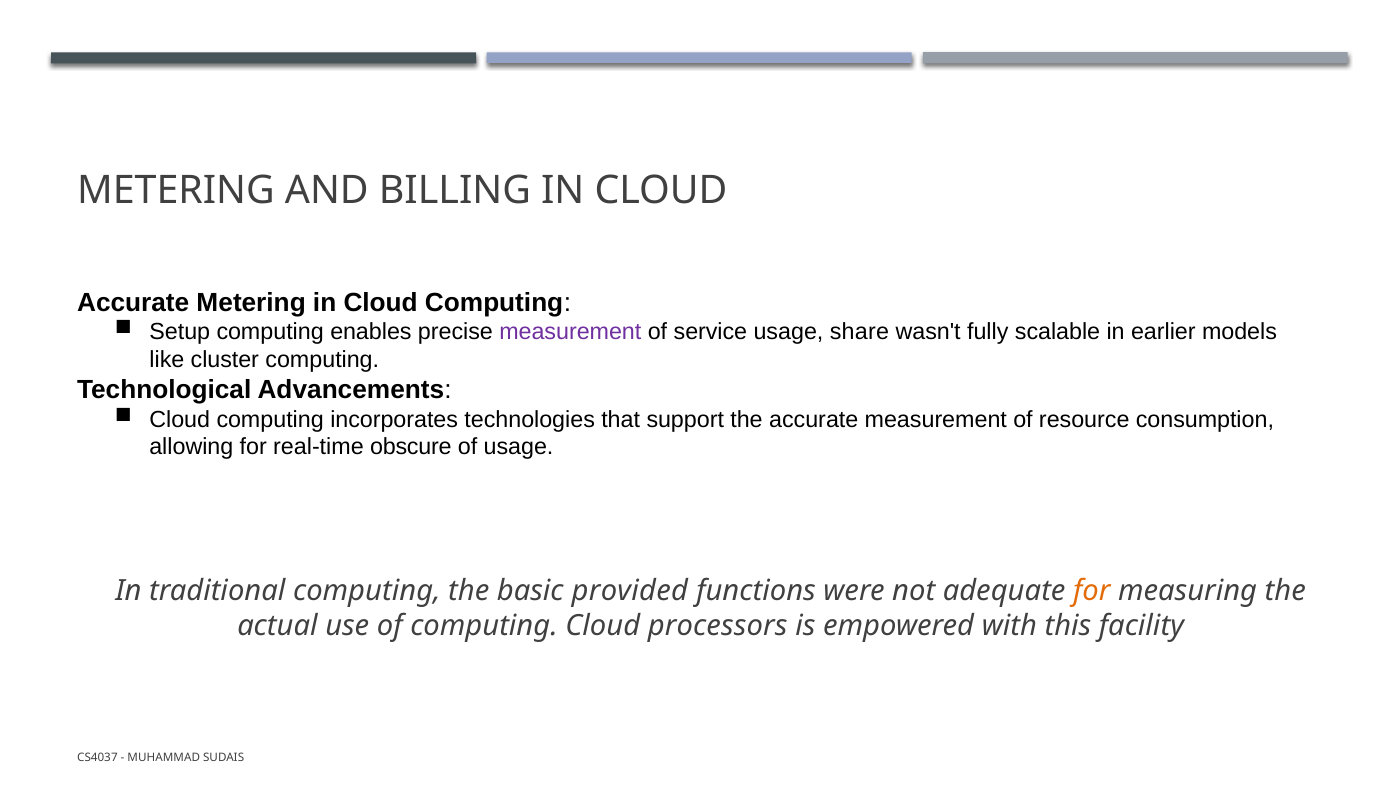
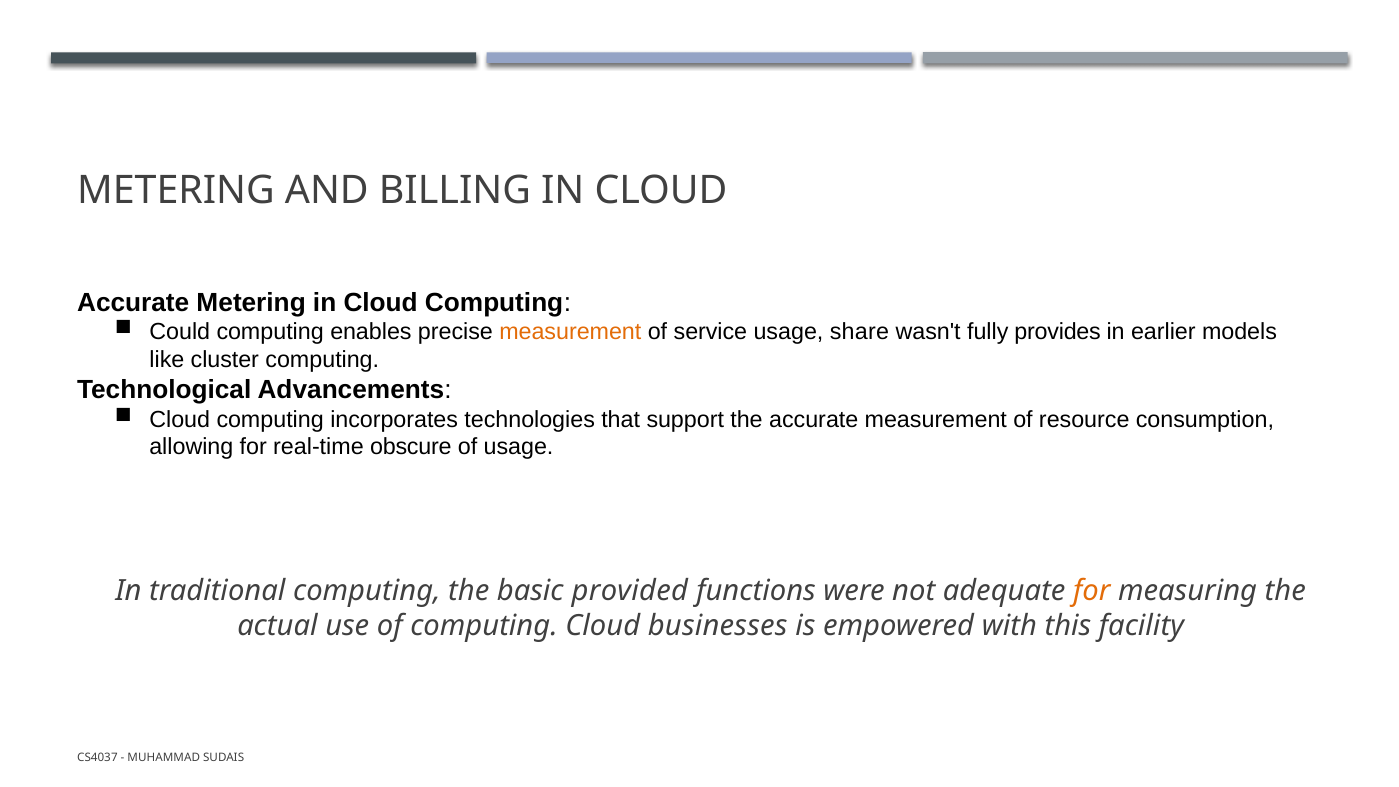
Setup: Setup -> Could
measurement at (570, 332) colour: purple -> orange
scalable: scalable -> provides
processors: processors -> businesses
